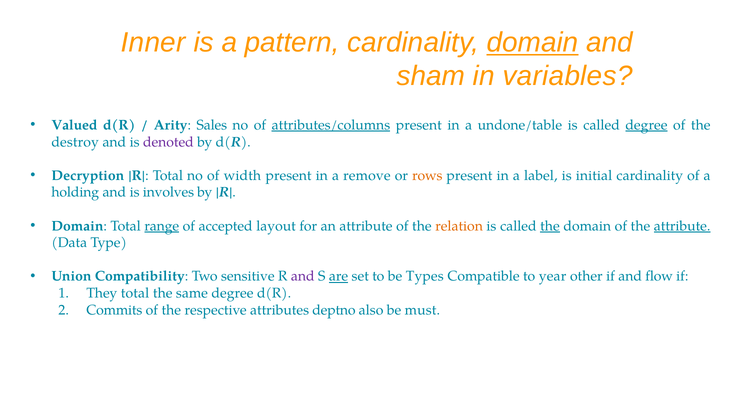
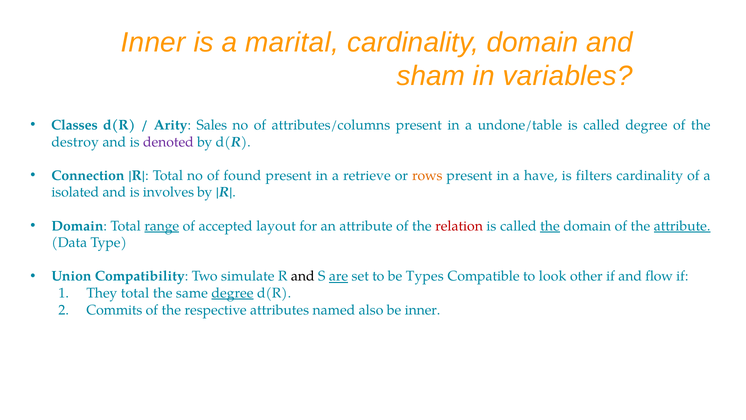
pattern: pattern -> marital
domain at (533, 43) underline: present -> none
Valued: Valued -> Classes
attributes/columns underline: present -> none
degree at (646, 125) underline: present -> none
Decryption: Decryption -> Connection
width: width -> found
remove: remove -> retrieve
label: label -> have
initial: initial -> filters
holding: holding -> isolated
relation colour: orange -> red
sensitive: sensitive -> simulate
and at (303, 276) colour: purple -> black
year: year -> look
degree at (232, 293) underline: none -> present
deptno: deptno -> named
be must: must -> inner
